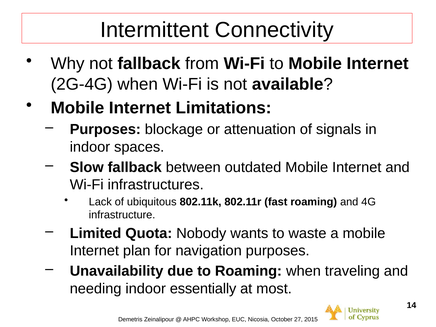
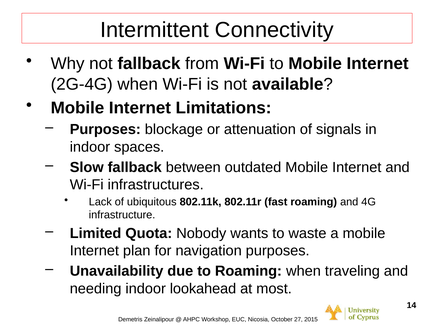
essentially: essentially -> lookahead
